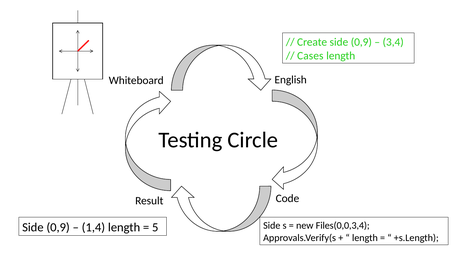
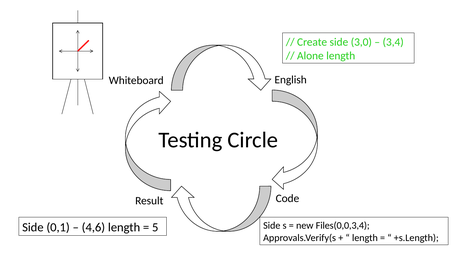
Create side 0,9: 0,9 -> 3,0
Cases: Cases -> Alone
0,9 at (58, 228): 0,9 -> 0,1
1,4: 1,4 -> 4,6
